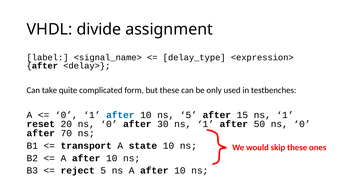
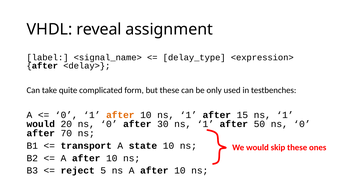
divide: divide -> reveal
after at (120, 115) colour: blue -> orange
10 ns 5: 5 -> 1
reset at (41, 124): reset -> would
